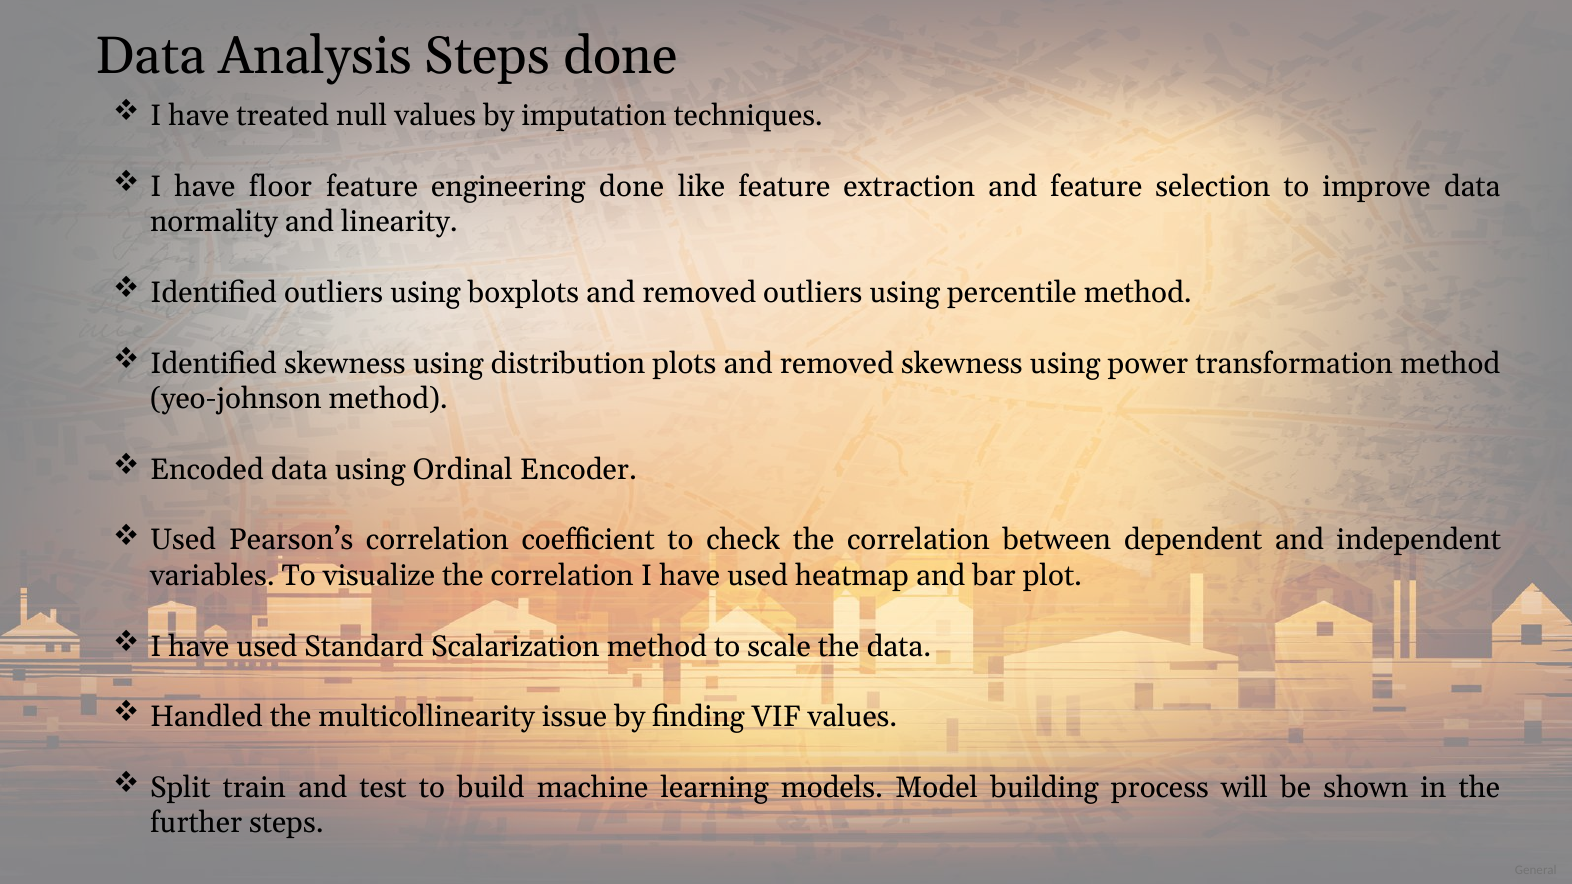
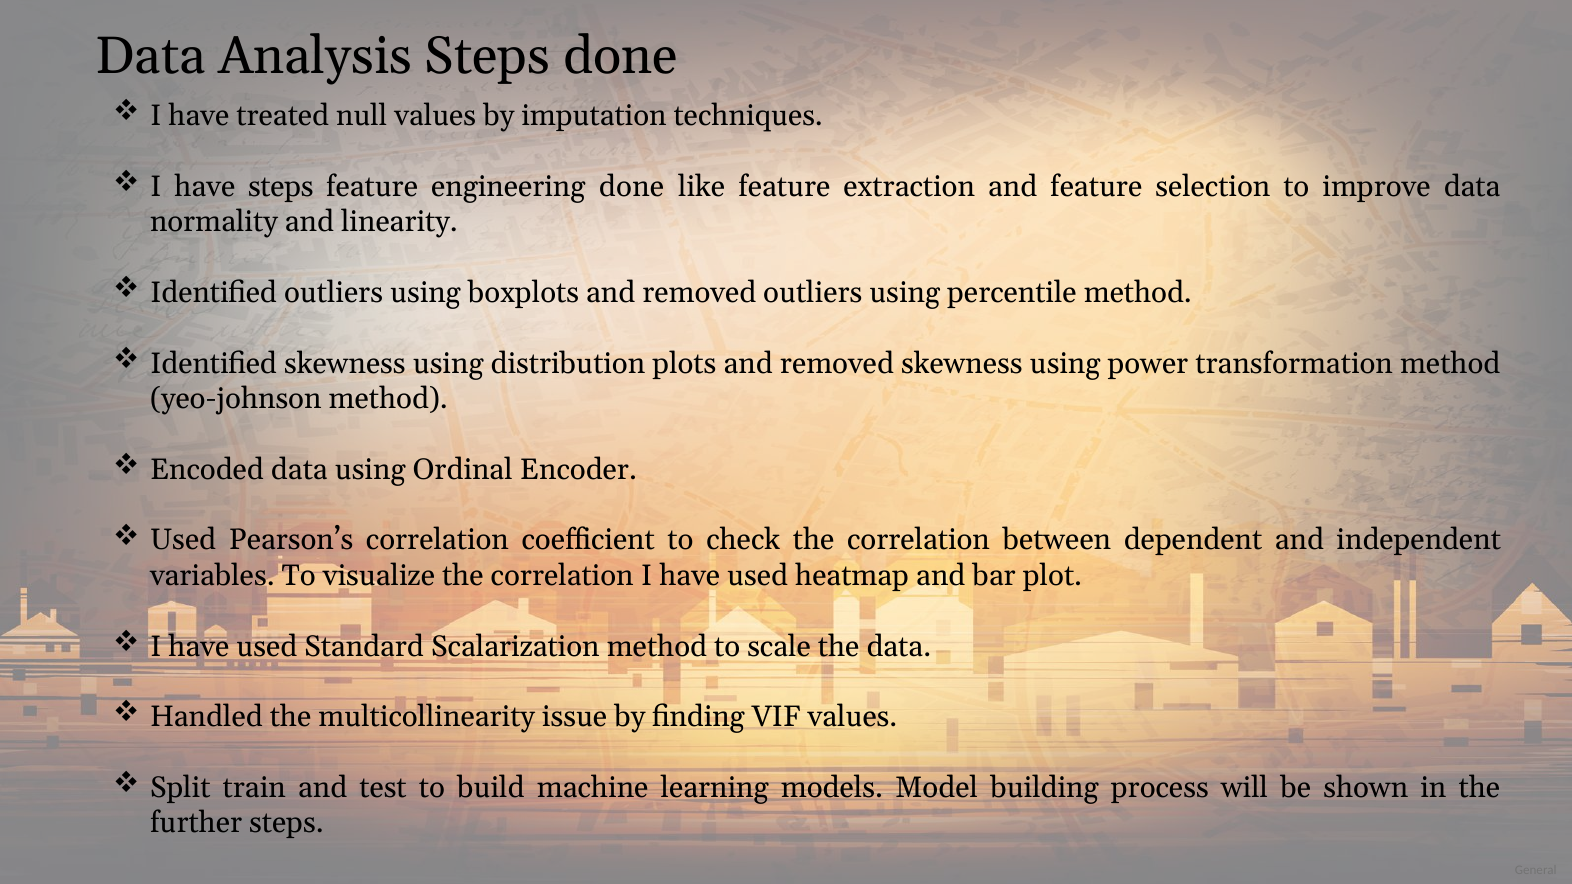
have floor: floor -> steps
